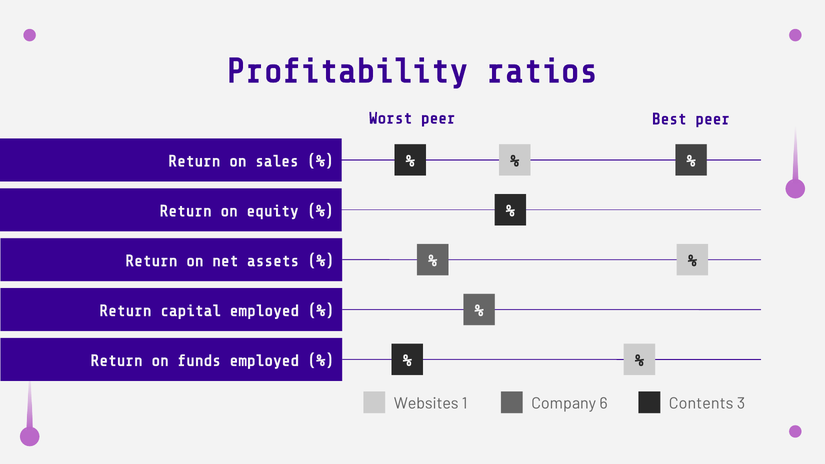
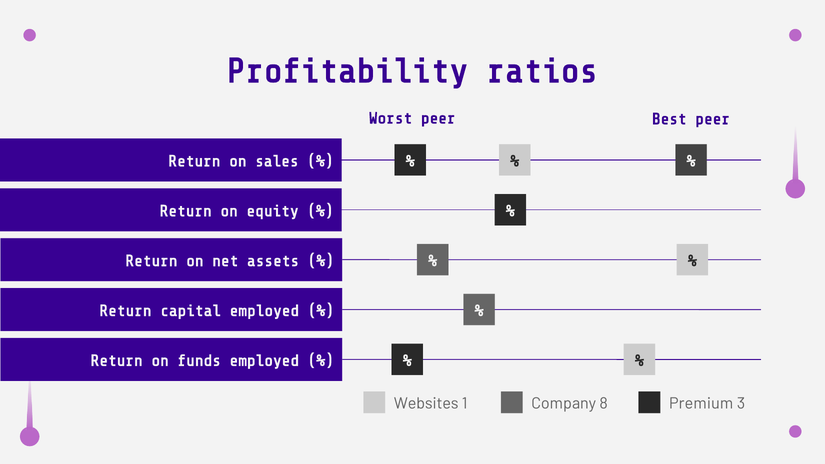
6: 6 -> 8
Contents: Contents -> Premium
